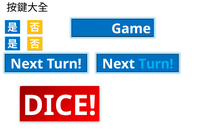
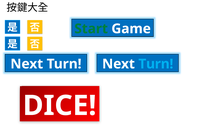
Start colour: blue -> green
